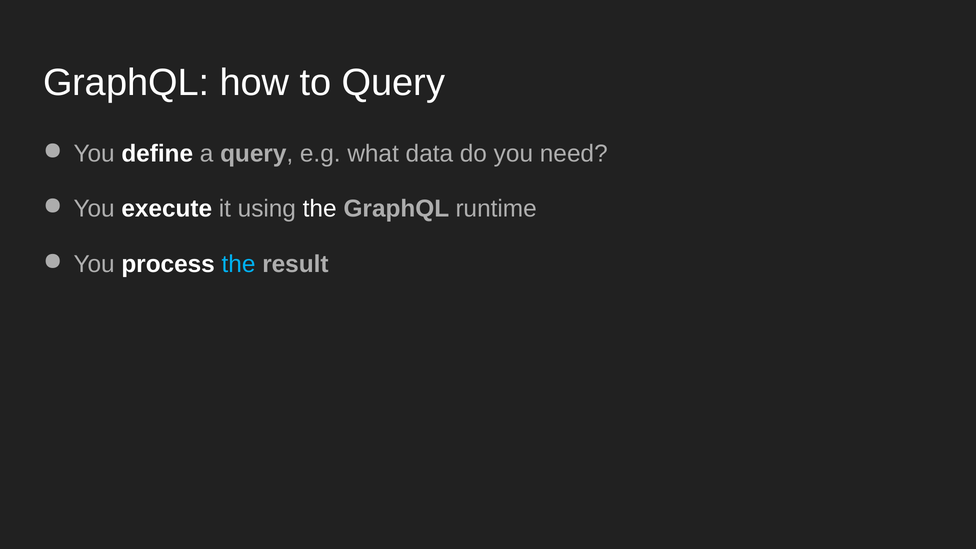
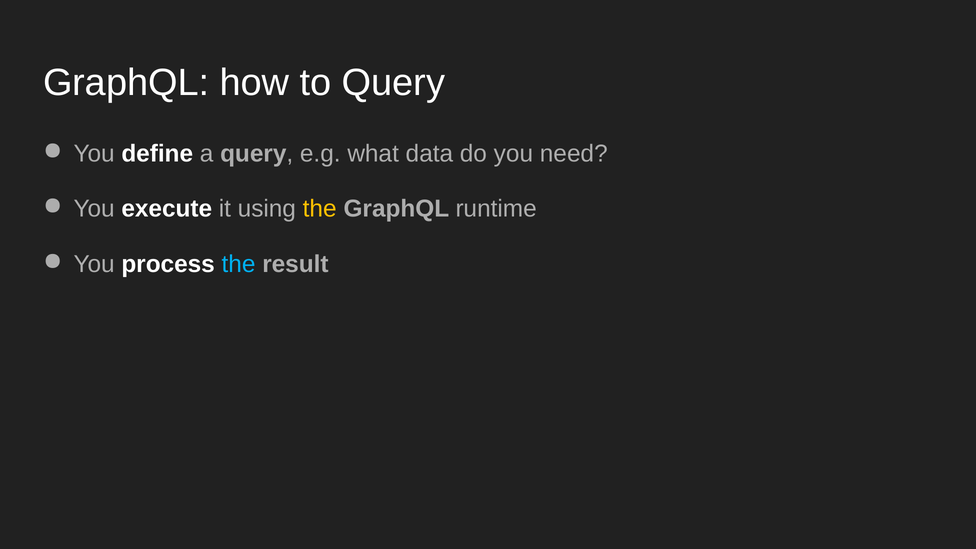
the at (320, 209) colour: white -> yellow
